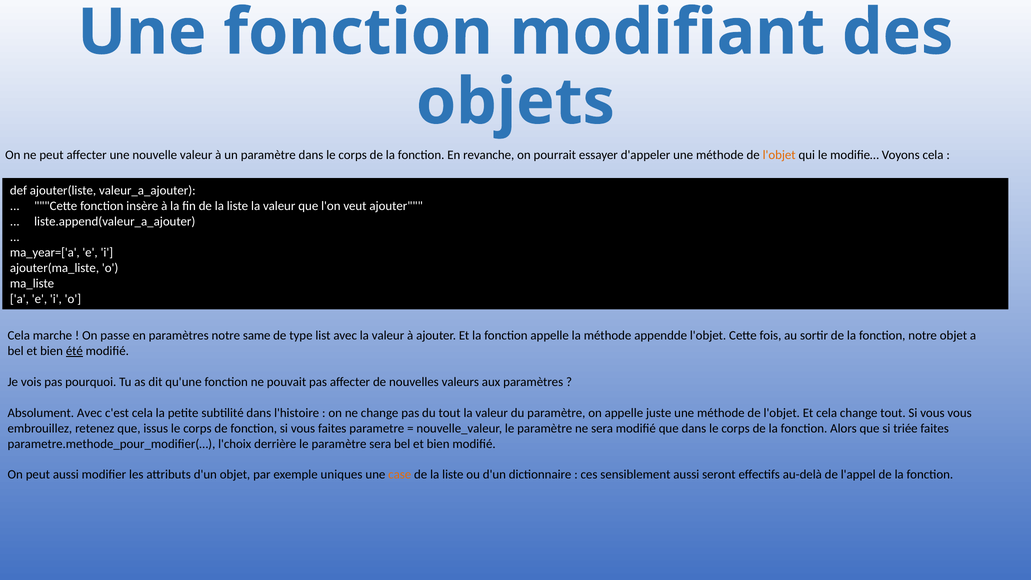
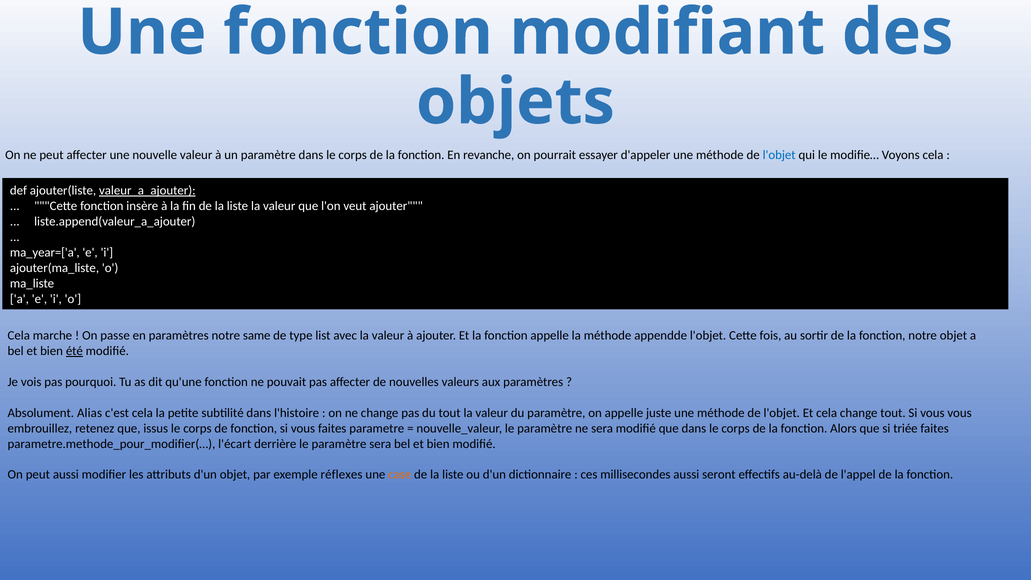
l'objet at (779, 155) colour: orange -> blue
valeur_a_ajouter underline: none -> present
Absolument Avec: Avec -> Alias
l'choix: l'choix -> l'écart
uniques: uniques -> réflexes
sensiblement: sensiblement -> millisecondes
